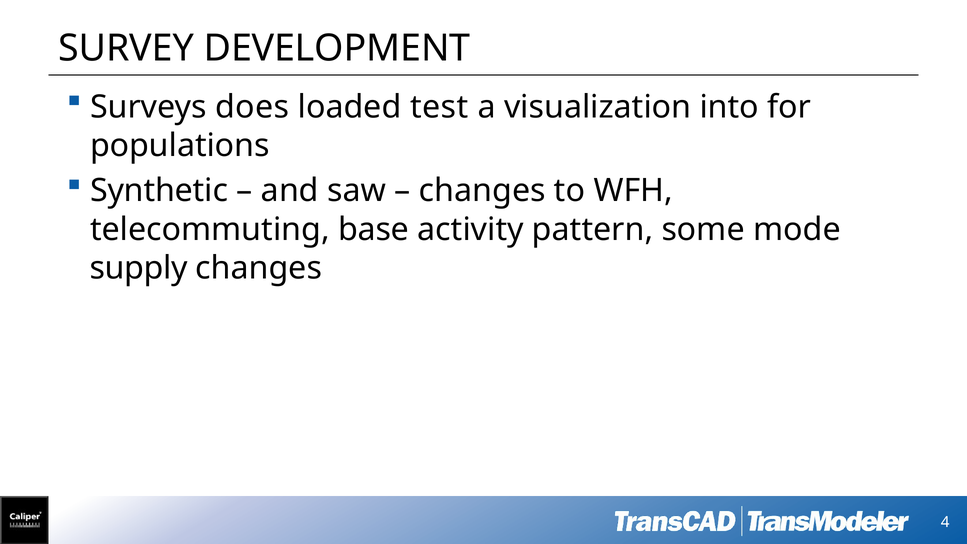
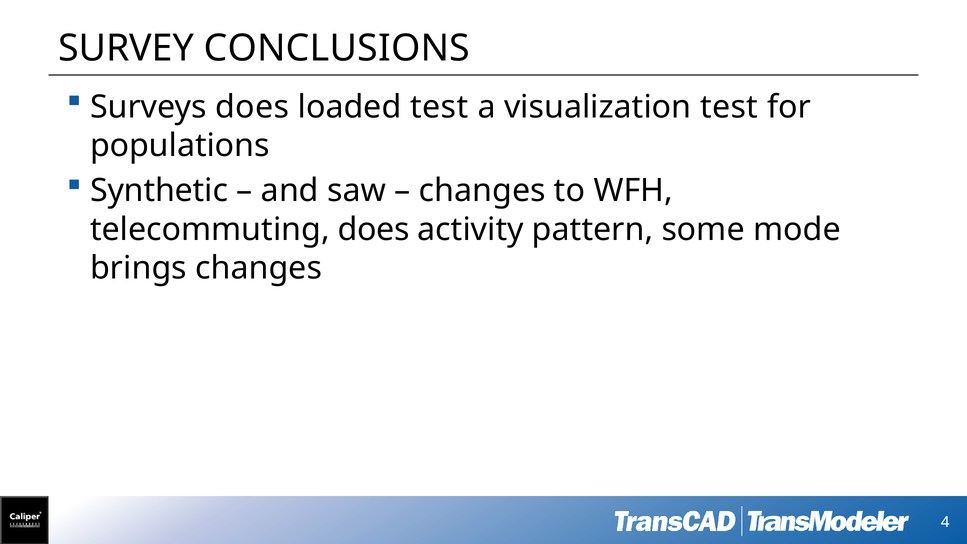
DEVELOPMENT: DEVELOPMENT -> CONCLUSIONS
visualization into: into -> test
telecommuting base: base -> does
supply: supply -> brings
